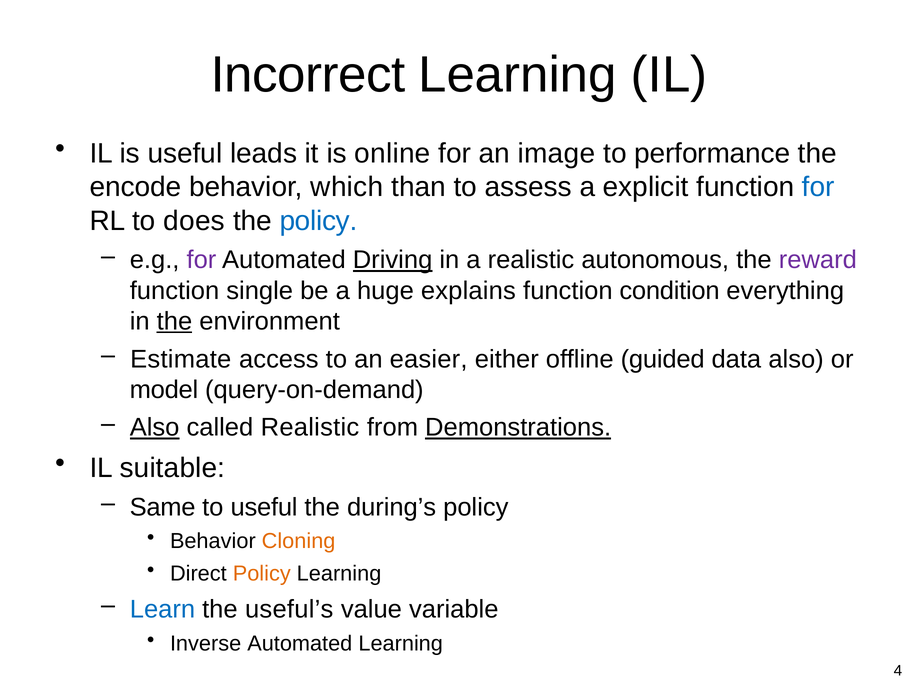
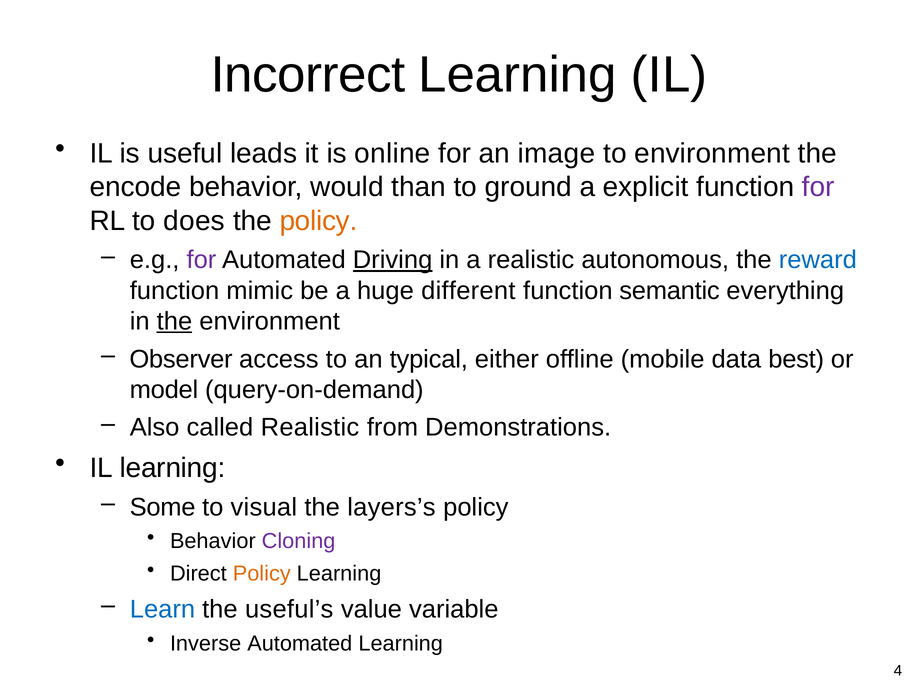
to performance: performance -> environment
which: which -> would
assess: assess -> ground
for at (818, 187) colour: blue -> purple
policy at (319, 221) colour: blue -> orange
reward colour: purple -> blue
single: single -> mimic
explains: explains -> different
condition: condition -> semantic
Estimate: Estimate -> Observer
easier: easier -> typical
guided: guided -> mobile
data also: also -> best
Also at (155, 428) underline: present -> none
Demonstrations underline: present -> none
IL suitable: suitable -> learning
Same: Same -> Some
to useful: useful -> visual
during’s: during’s -> layers’s
Cloning colour: orange -> purple
